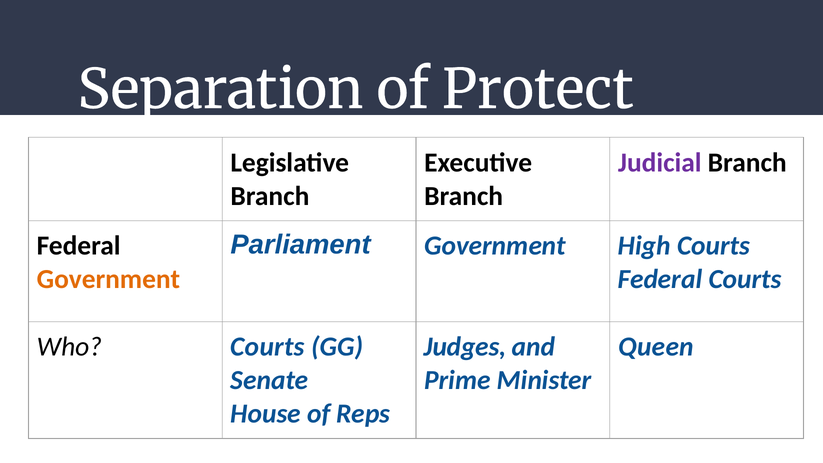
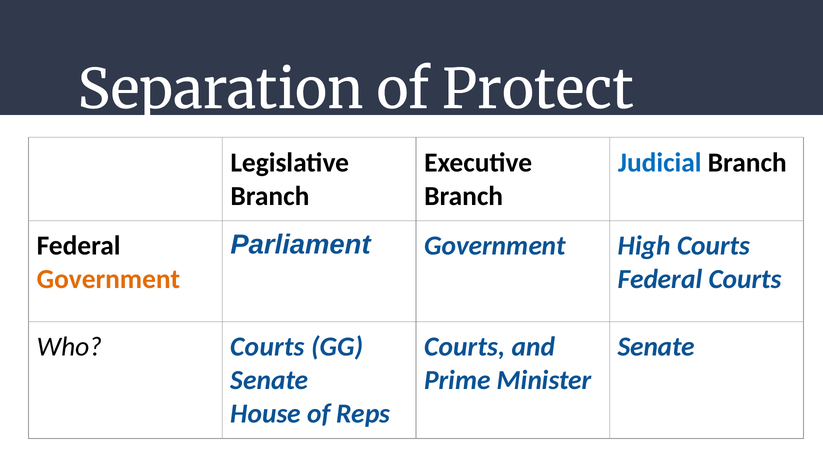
Judicial colour: purple -> blue
Judges at (465, 347): Judges -> Courts
Queen at (656, 347): Queen -> Senate
